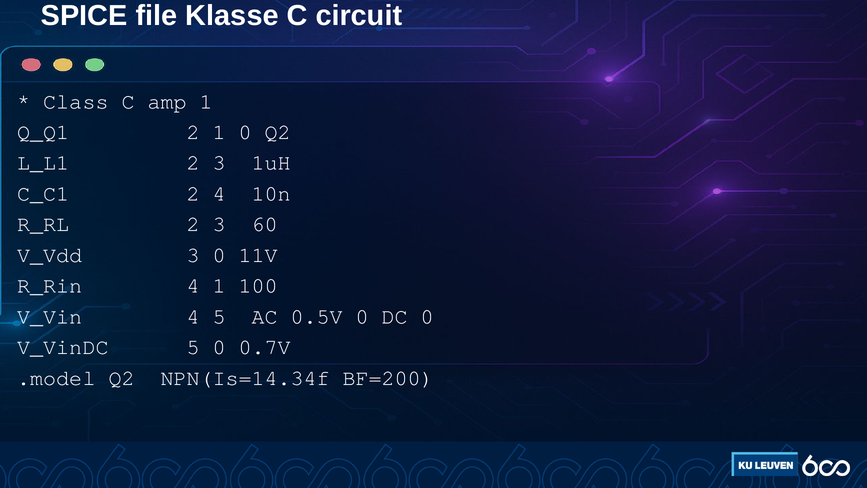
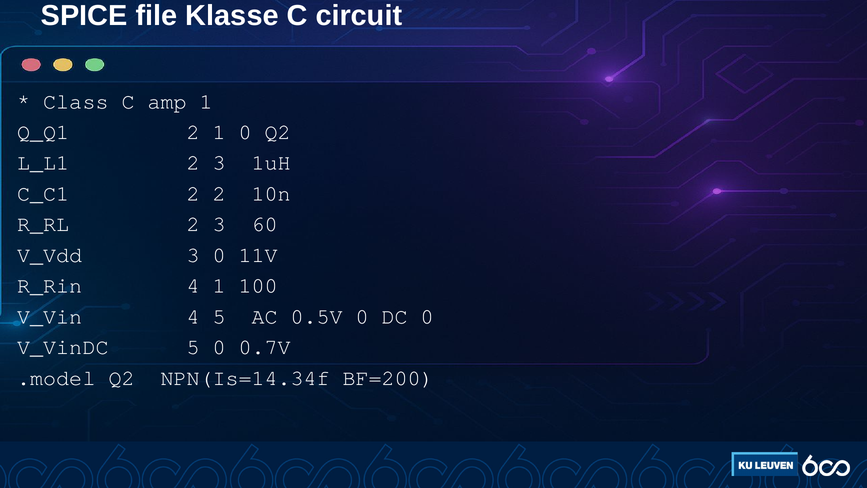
2 4: 4 -> 2
